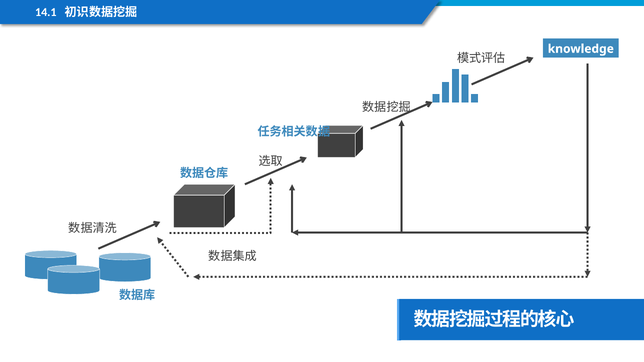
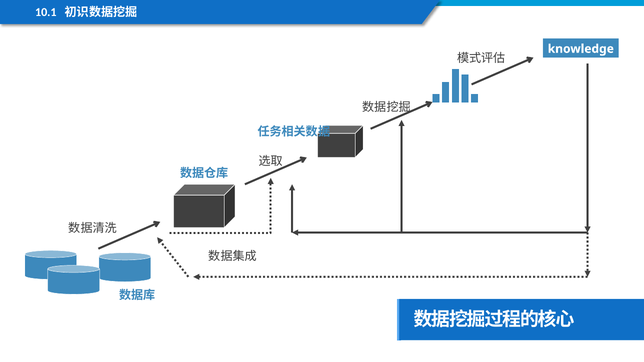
14.1: 14.1 -> 10.1
